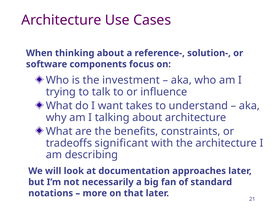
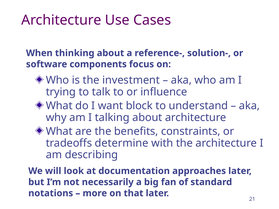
takes: takes -> block
significant: significant -> determine
